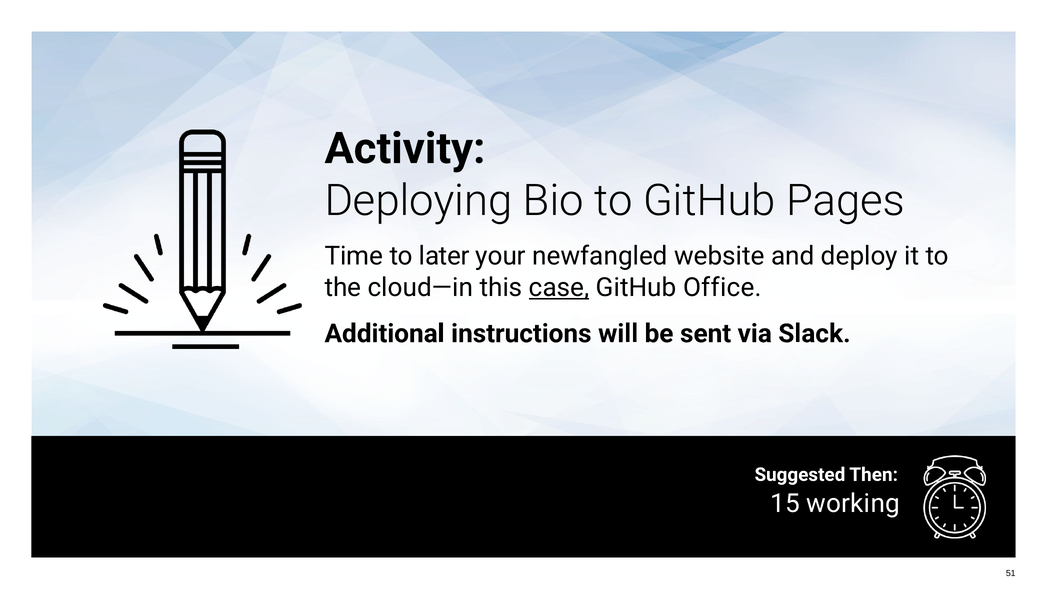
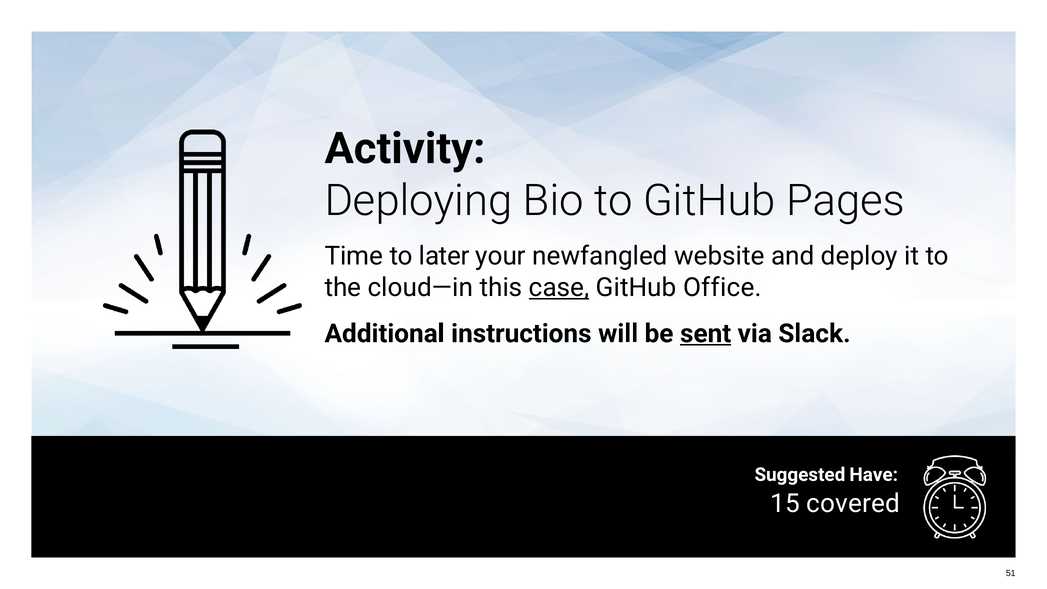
sent underline: none -> present
Then: Then -> Have
working: working -> covered
